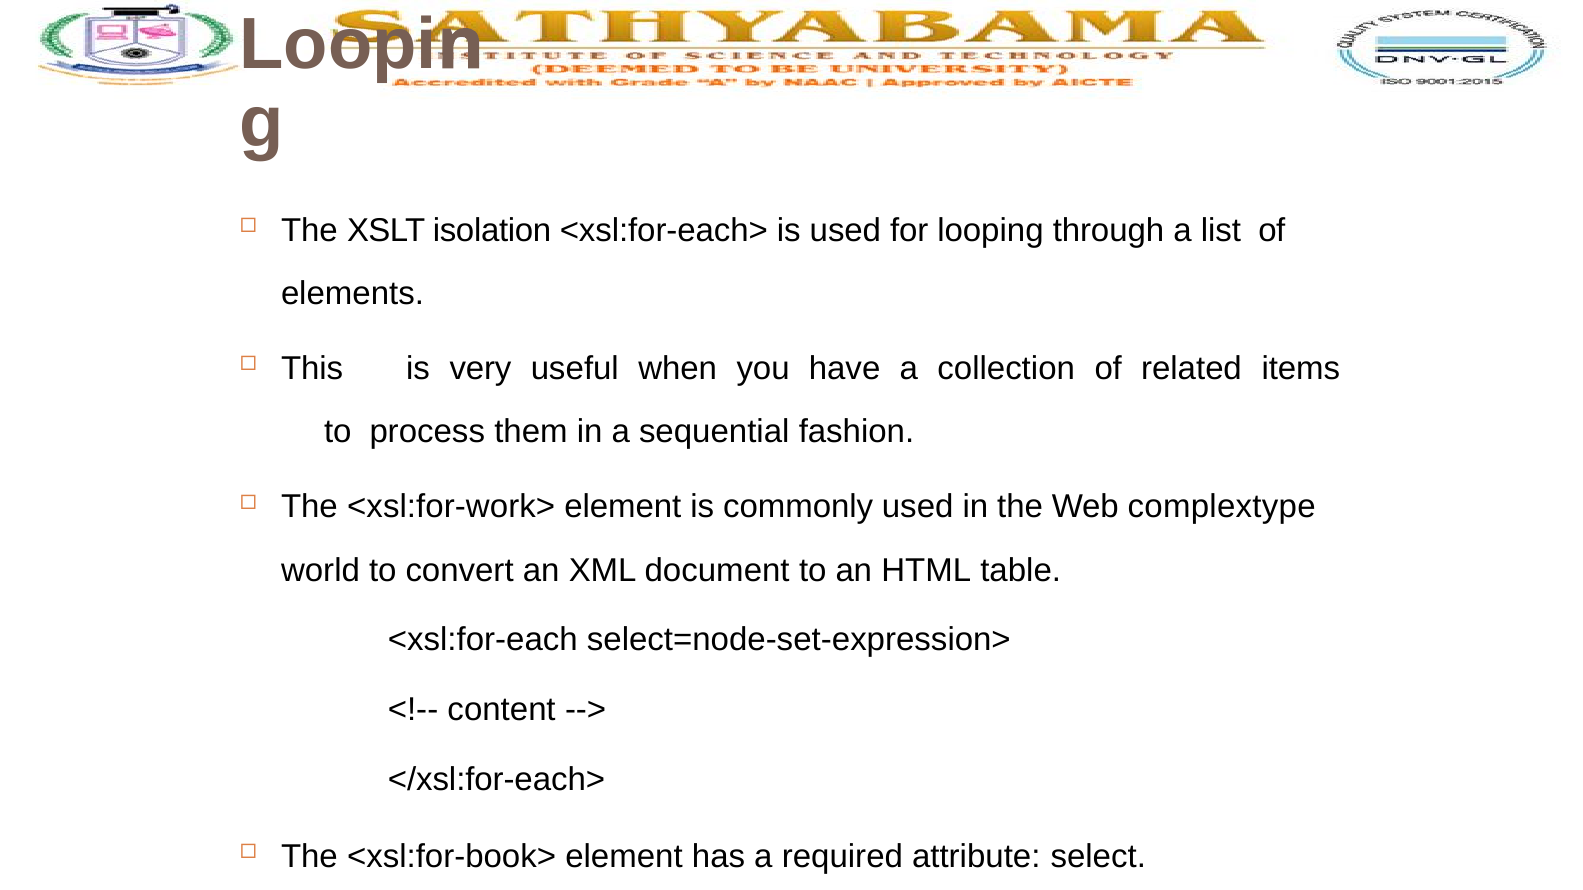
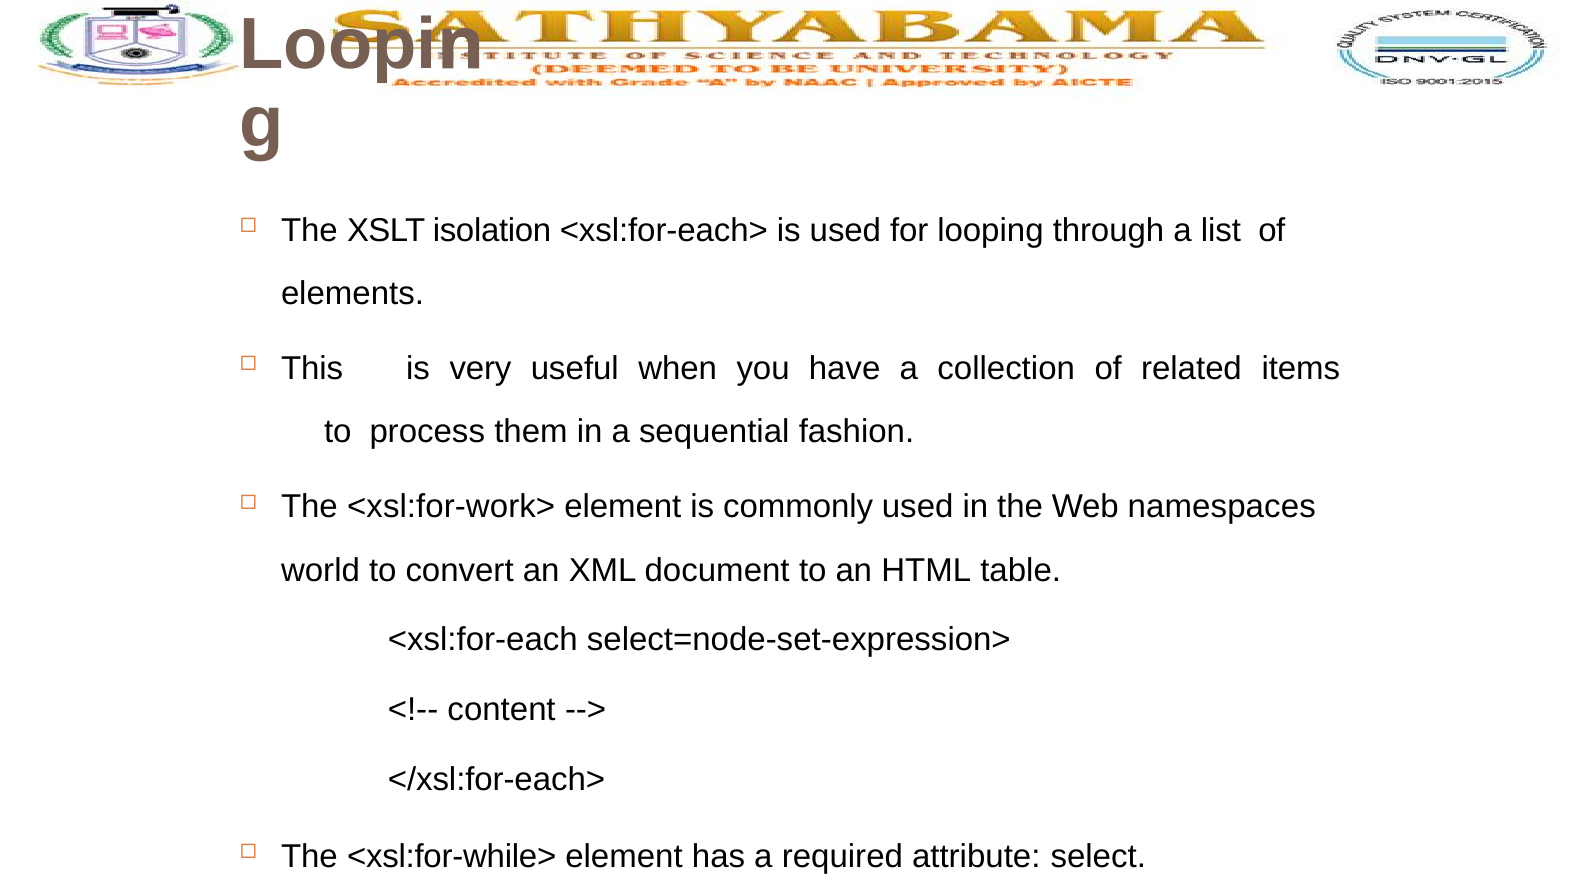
complextype: complextype -> namespaces
<xsl:for-book>: <xsl:for-book> -> <xsl:for-while>
